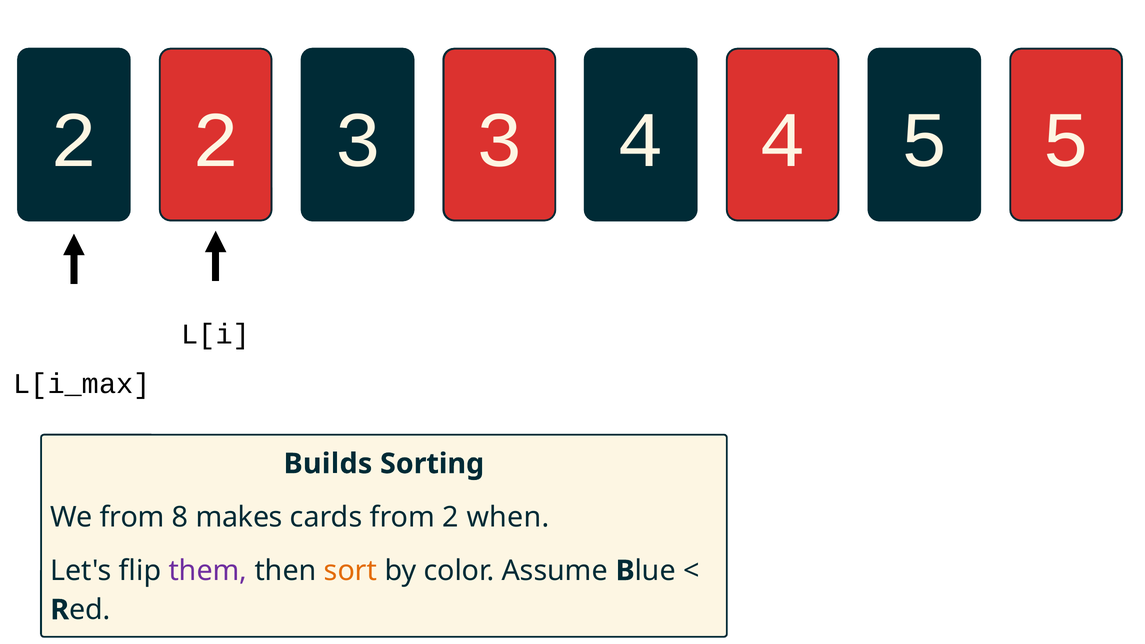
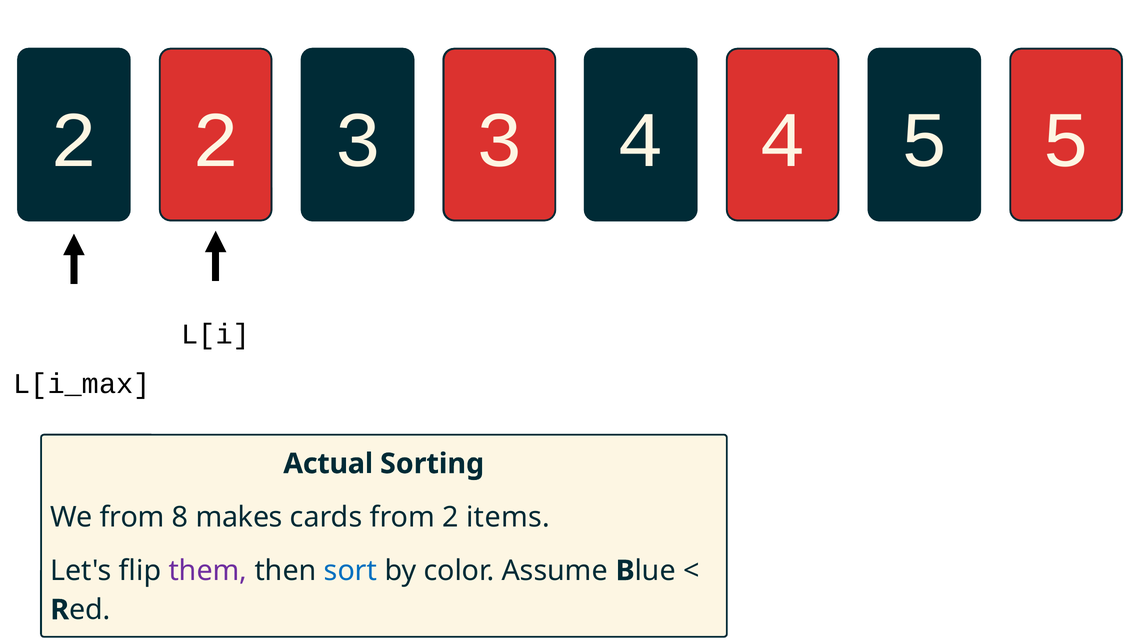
Builds: Builds -> Actual
when: when -> items
sort at (350, 571) colour: orange -> blue
